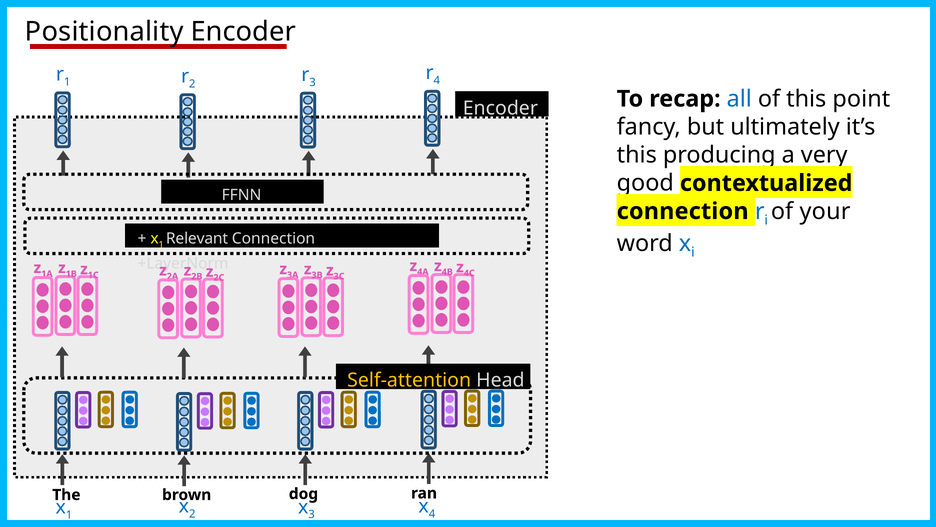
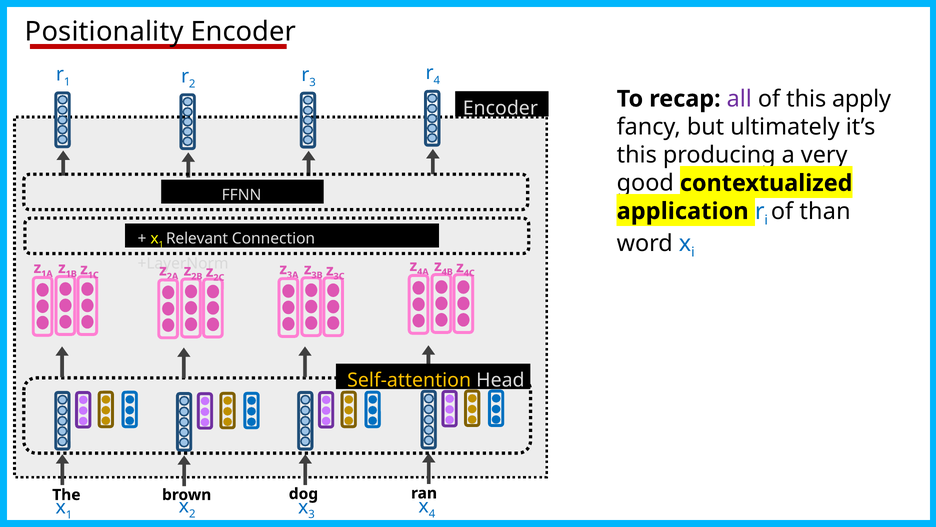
all colour: blue -> purple
point: point -> apply
connection at (683, 211): connection -> application
your: your -> than
